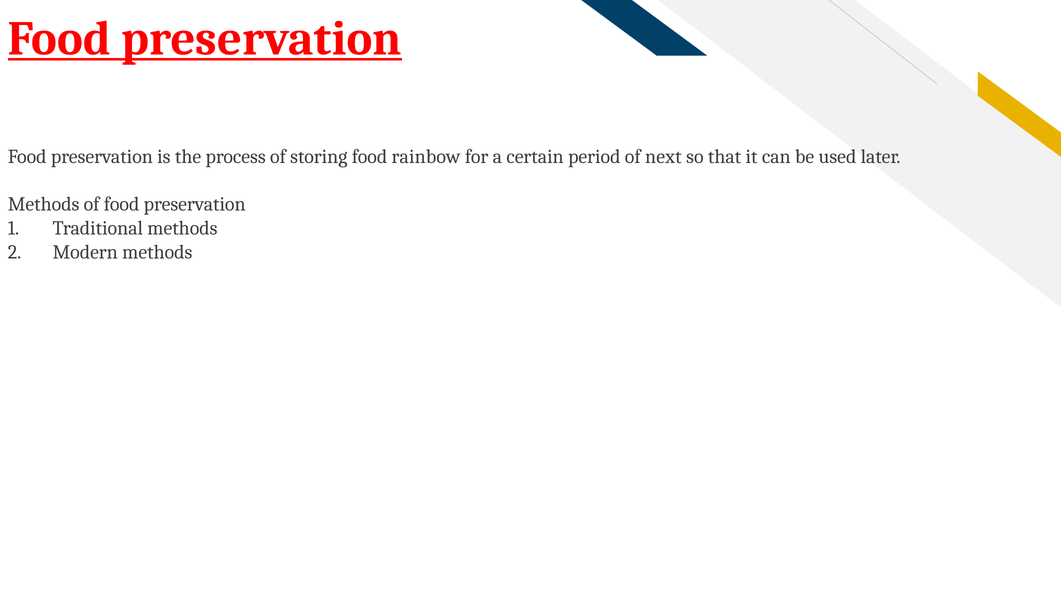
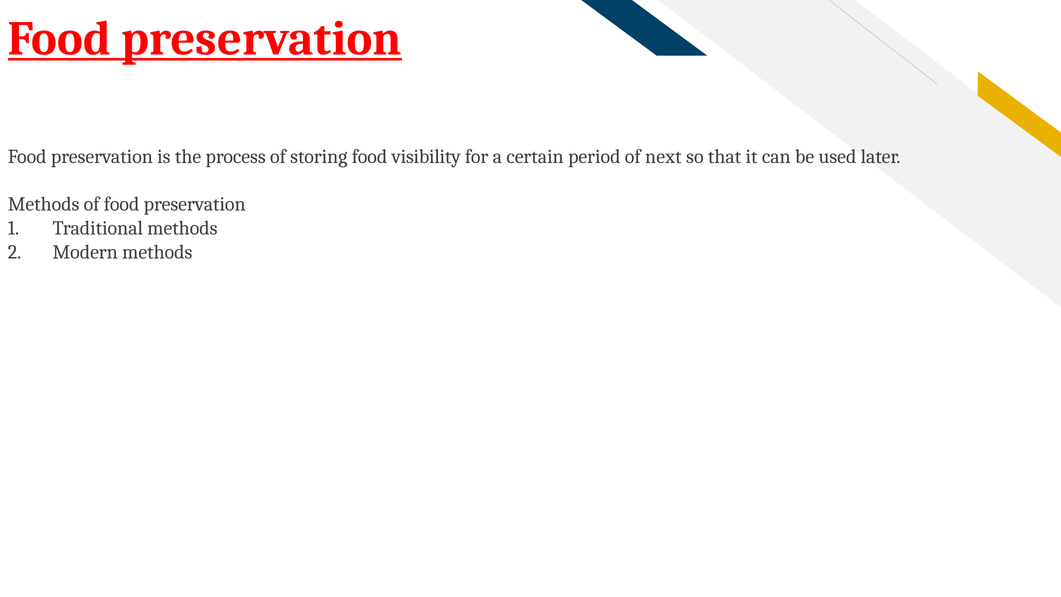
rainbow: rainbow -> visibility
